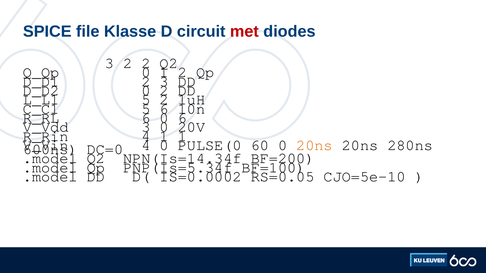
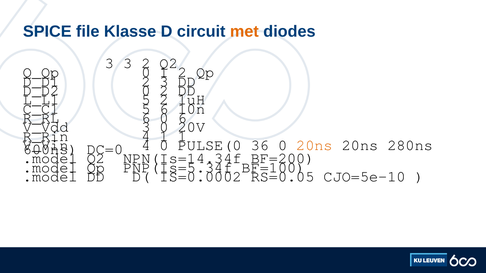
met colour: red -> orange
3 2: 2 -> 3
60: 60 -> 36
